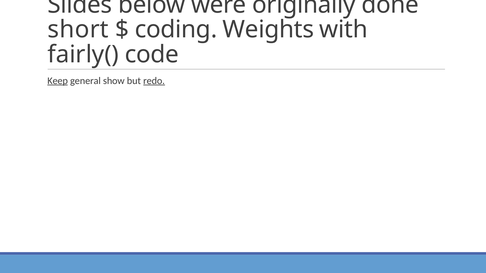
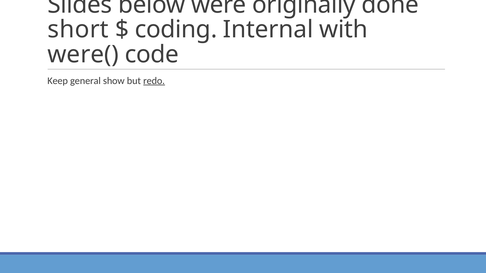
Weights: Weights -> Internal
fairly(: fairly( -> were(
Keep underline: present -> none
